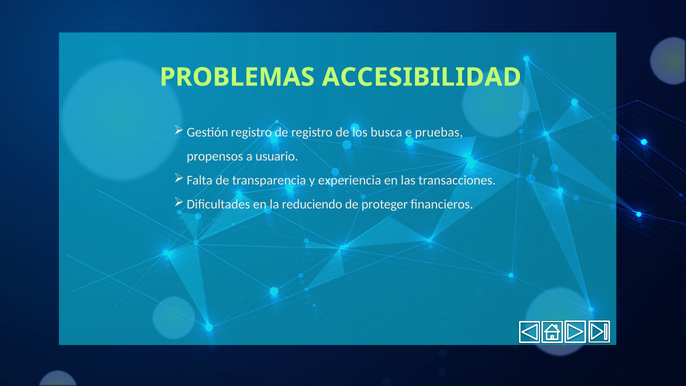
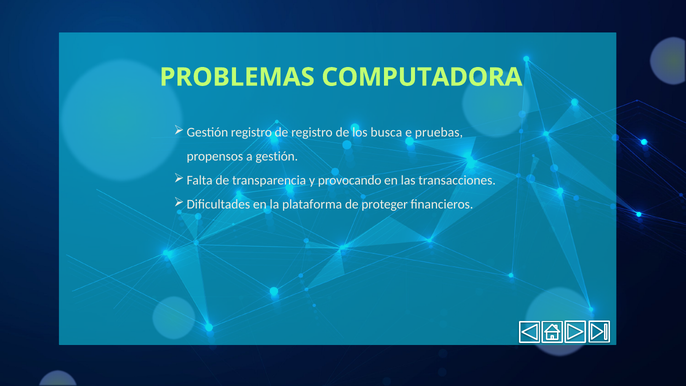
ACCESIBILIDAD: ACCESIBILIDAD -> COMPUTADORA
a usuario: usuario -> gestión
experiencia: experiencia -> provocando
reduciendo: reduciendo -> plataforma
